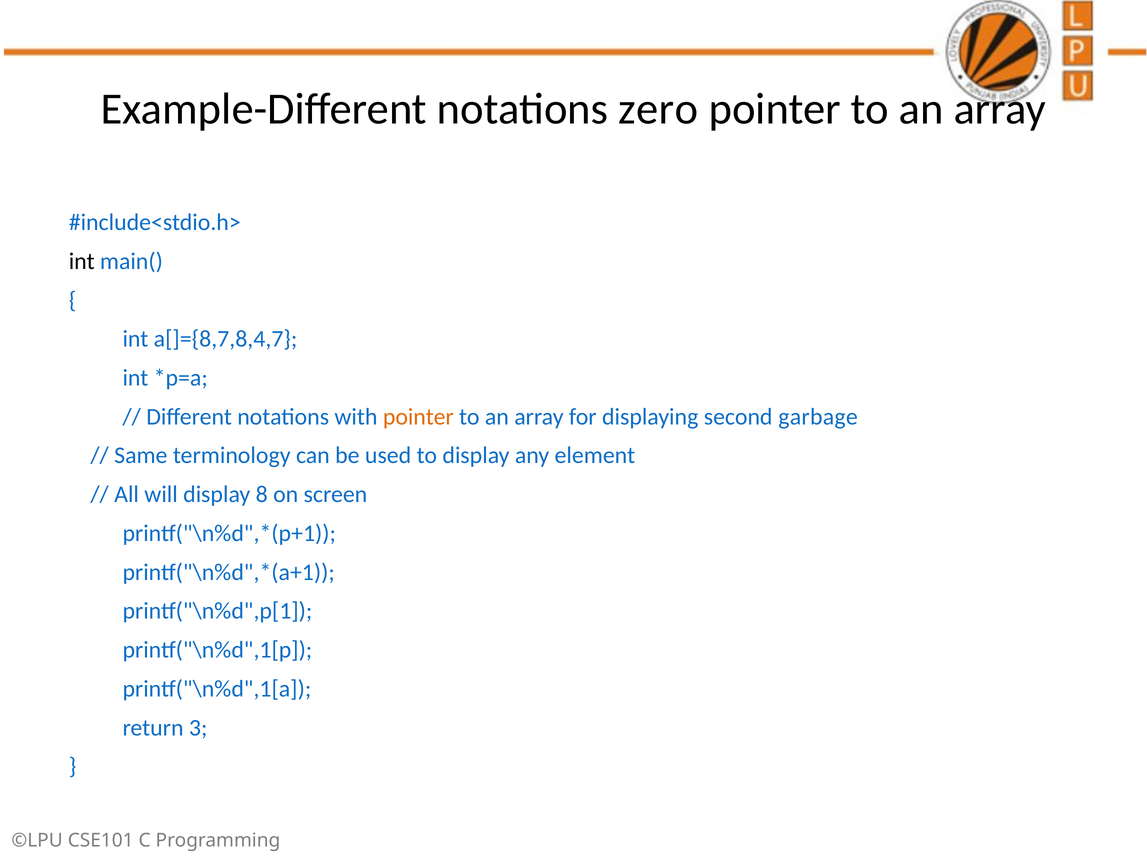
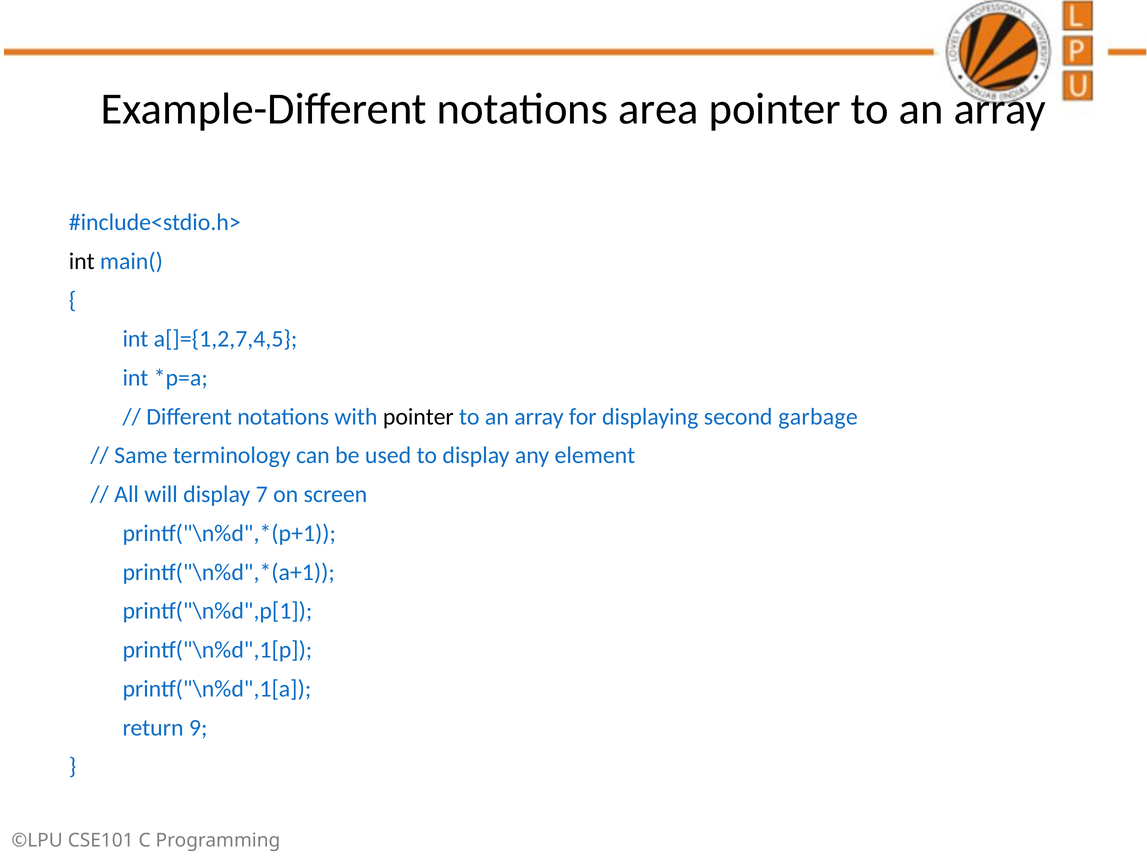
zero: zero -> area
a[]={8,7,8,4,7: a[]={8,7,8,4,7 -> a[]={1,2,7,4,5
pointer at (418, 417) colour: orange -> black
8: 8 -> 7
3: 3 -> 9
